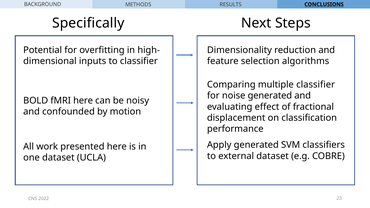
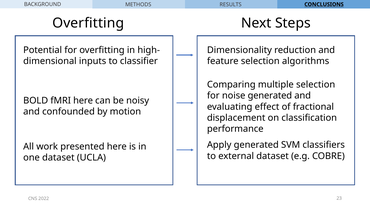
Specifically at (88, 23): Specifically -> Overfitting
multiple classifier: classifier -> selection
